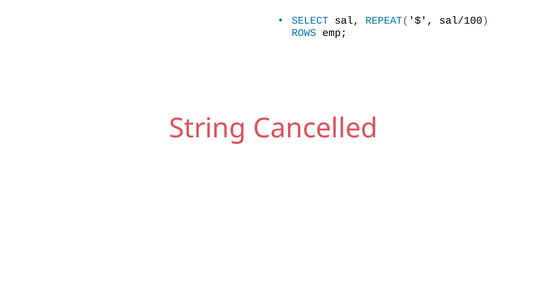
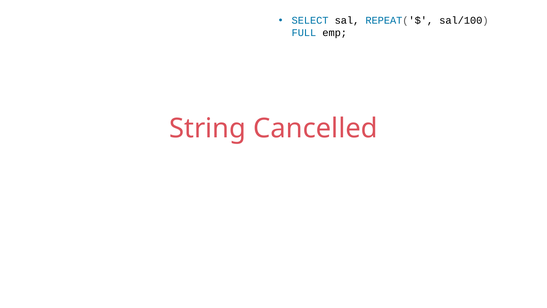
ROWS: ROWS -> FULL
